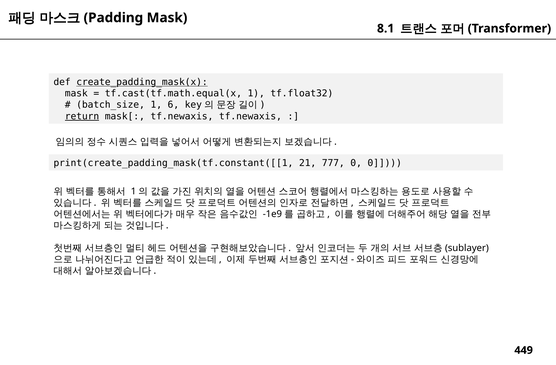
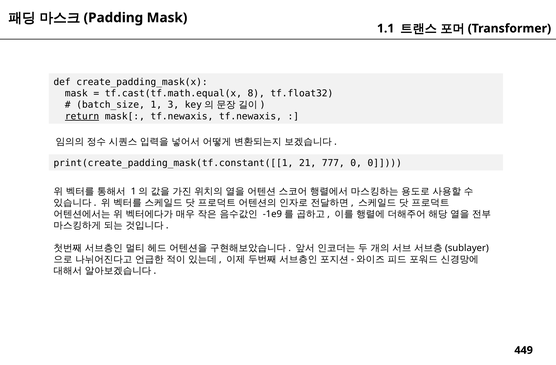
8.1: 8.1 -> 1.1
create_padding_mask(x underline: present -> none
tf.cast(tf.math.equal(x 1: 1 -> 8
6: 6 -> 3
